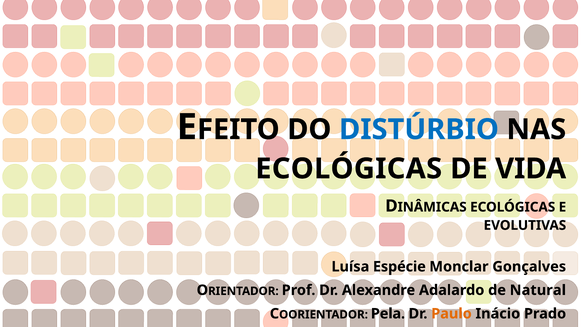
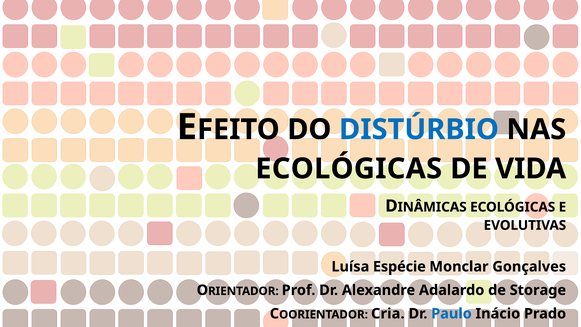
Natural: Natural -> Storage
Pela: Pela -> Cria
Paulo colour: orange -> blue
